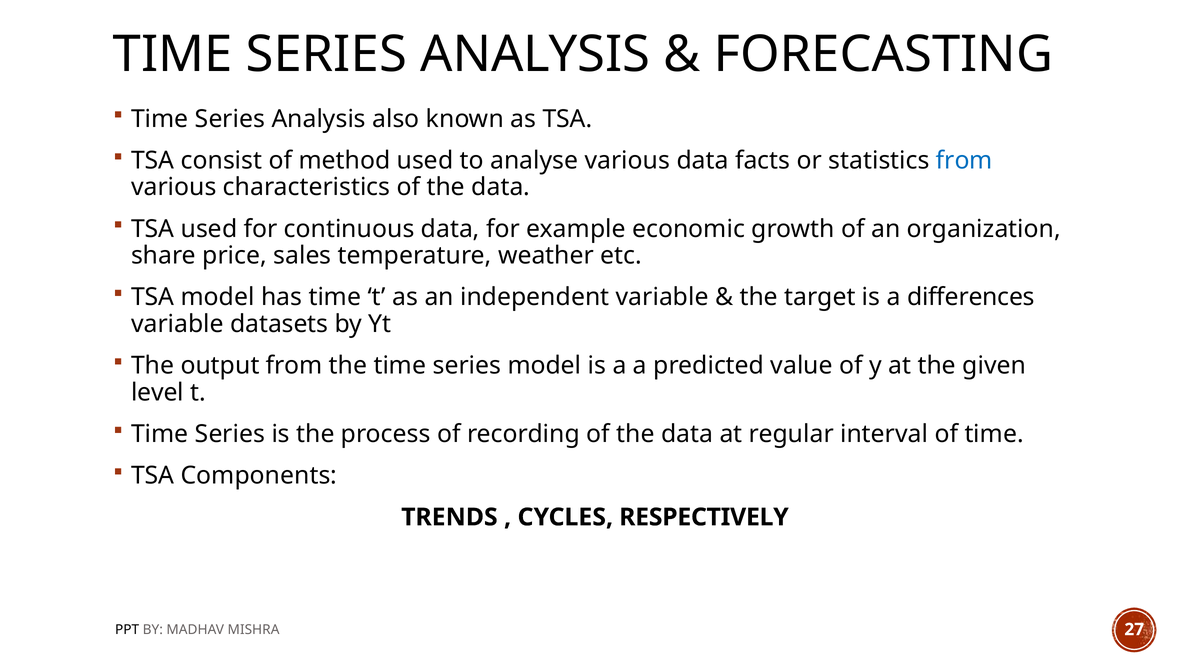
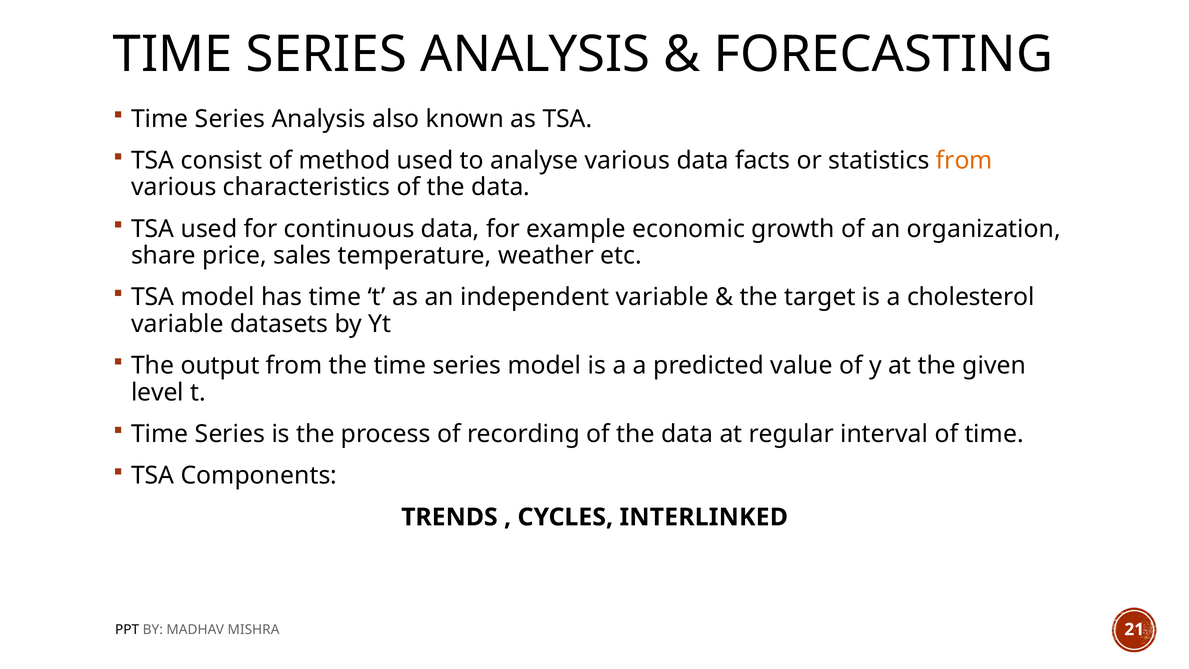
from at (964, 160) colour: blue -> orange
differences: differences -> cholesterol
RESPECTIVELY: RESPECTIVELY -> INTERLINKED
27: 27 -> 21
